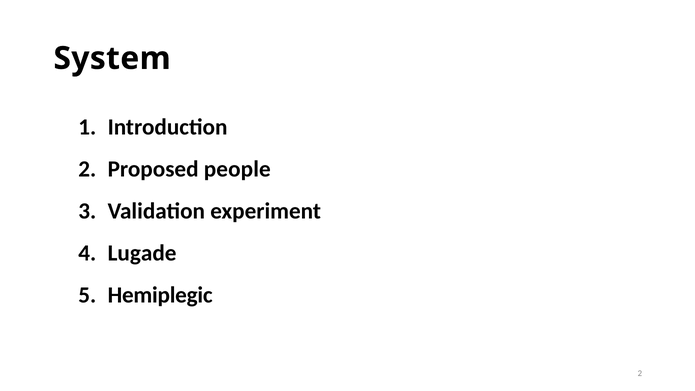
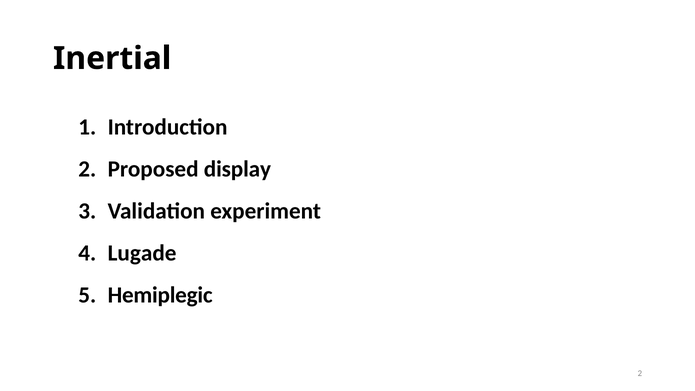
System: System -> Inertial
people: people -> display
